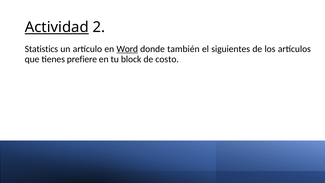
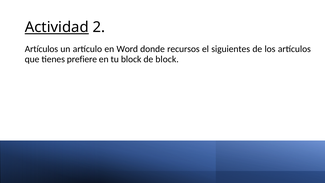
Statistics at (41, 49): Statistics -> Artículos
Word underline: present -> none
también: también -> recursos
de costo: costo -> block
